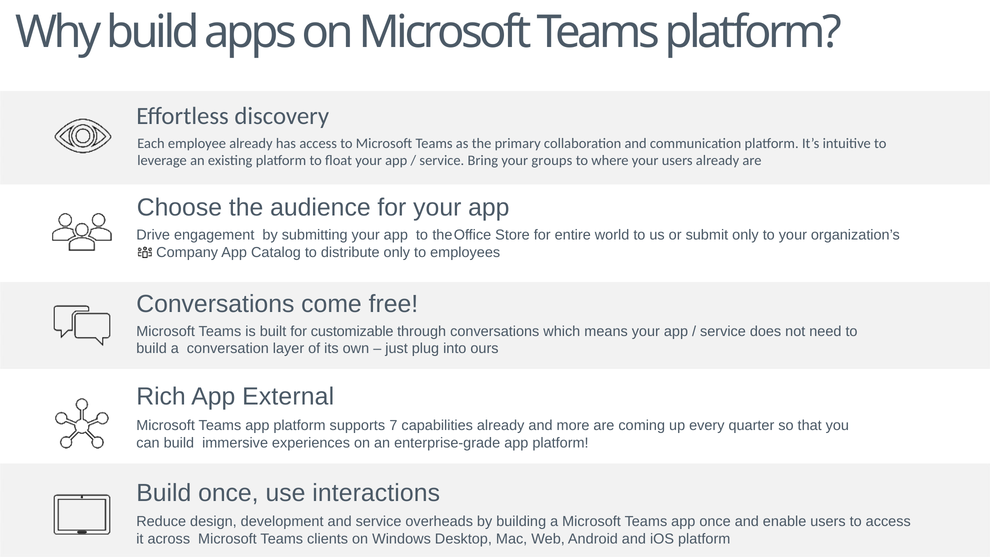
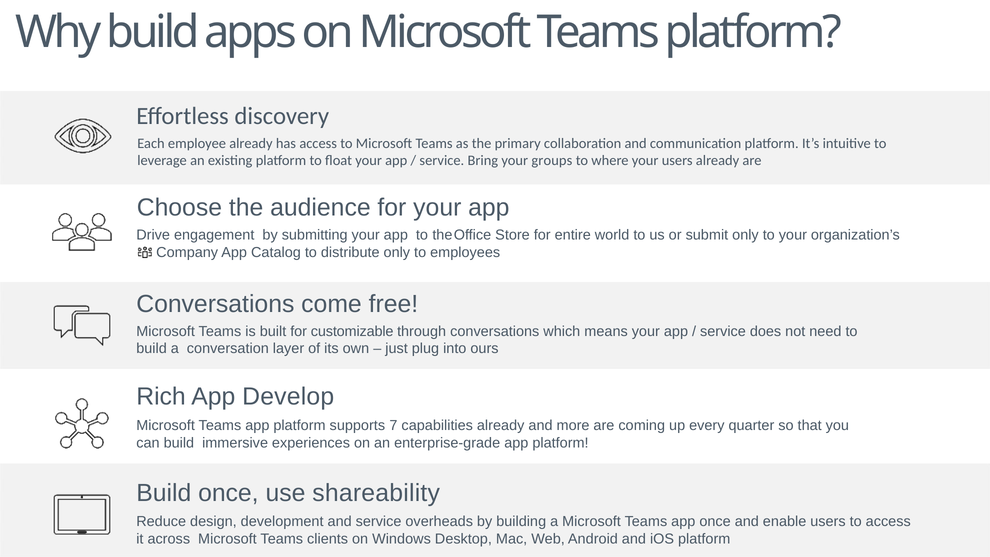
External: External -> Develop
interactions: interactions -> shareability
